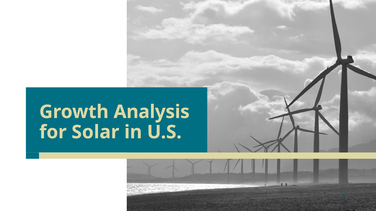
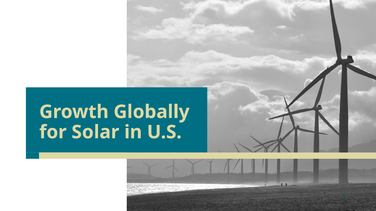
Analysis: Analysis -> Globally
